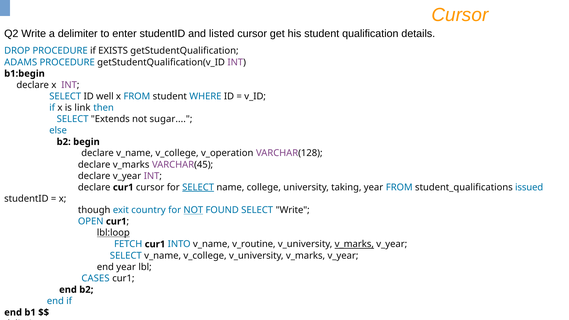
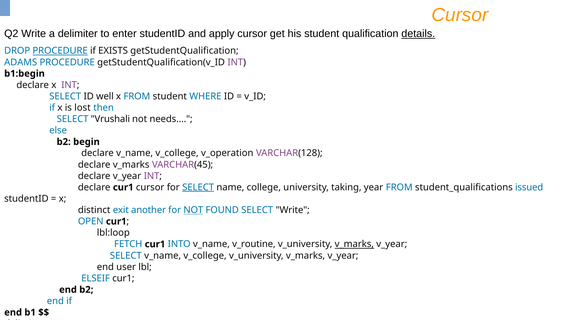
listed: listed -> apply
details underline: none -> present
PROCEDURE at (60, 51) underline: none -> present
link: link -> lost
Extends: Extends -> Vrushali
sugar: sugar -> needs
though: though -> distinct
country: country -> another
lbl:loop underline: present -> none
end year: year -> user
CASES: CASES -> ELSEIF
